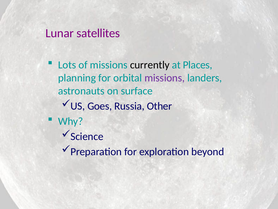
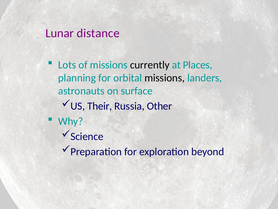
satellites: satellites -> distance
missions at (165, 78) colour: purple -> black
Goes: Goes -> Their
